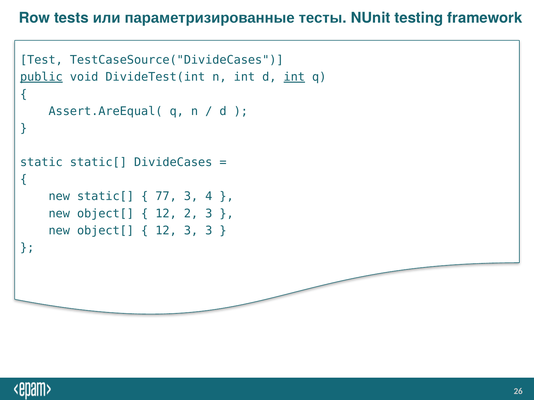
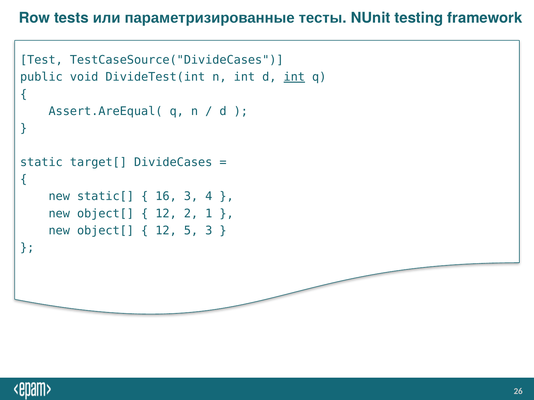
public underline: present -> none
static static[: static[ -> target[
77: 77 -> 16
2 3: 3 -> 1
12 3: 3 -> 5
